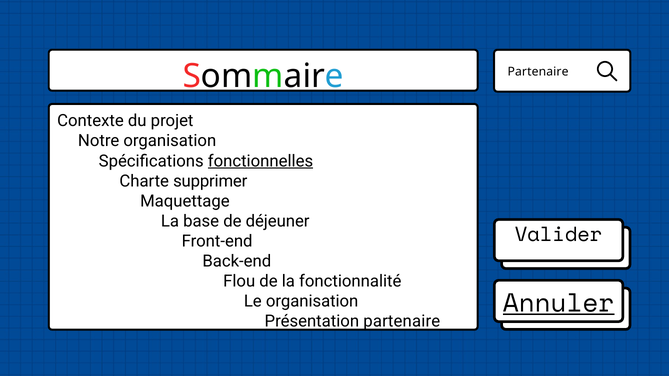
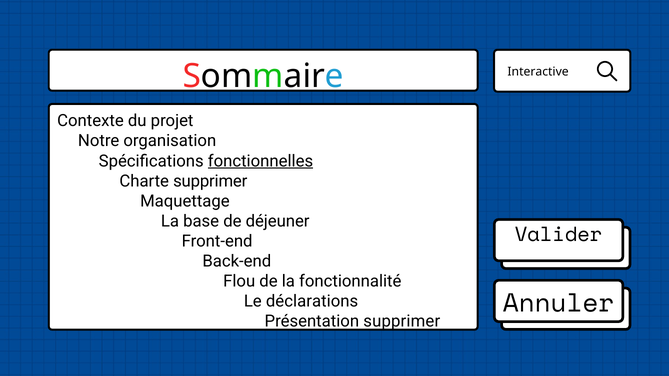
Partenaire at (538, 72): Partenaire -> Interactive
Le organisation: organisation -> déclarations
Annuler underline: present -> none
Présentation partenaire: partenaire -> supprimer
